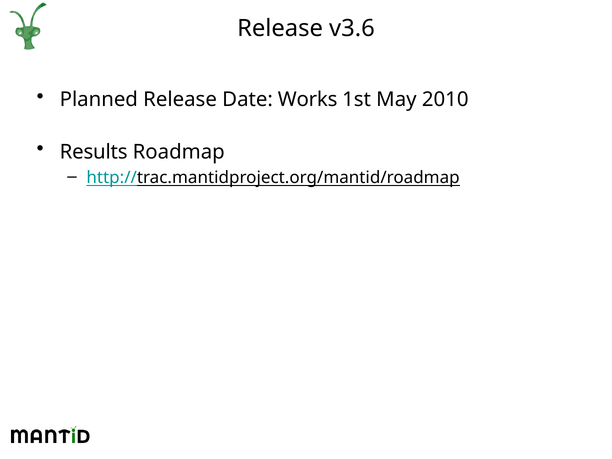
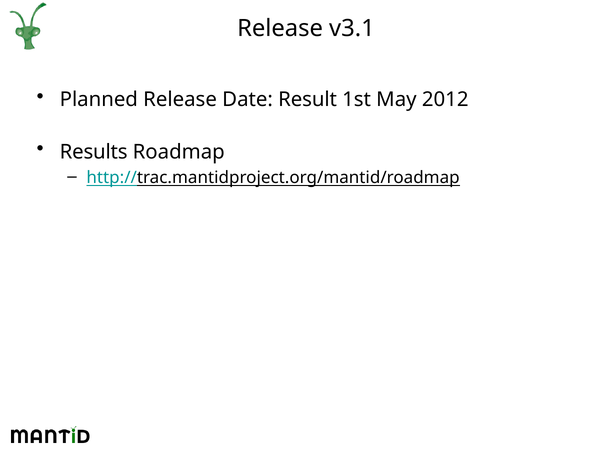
v3.6: v3.6 -> v3.1
Works: Works -> Result
2010: 2010 -> 2012
